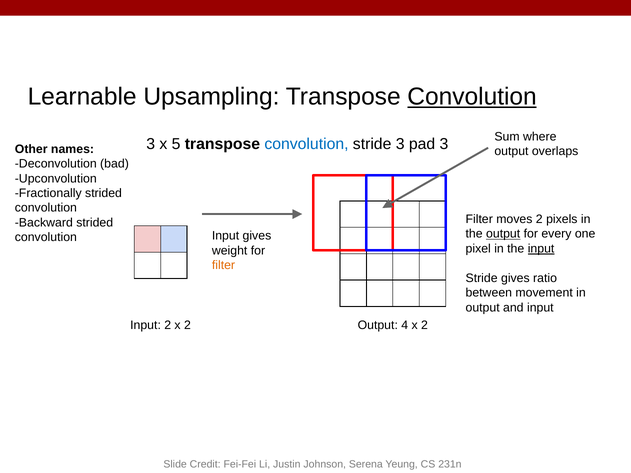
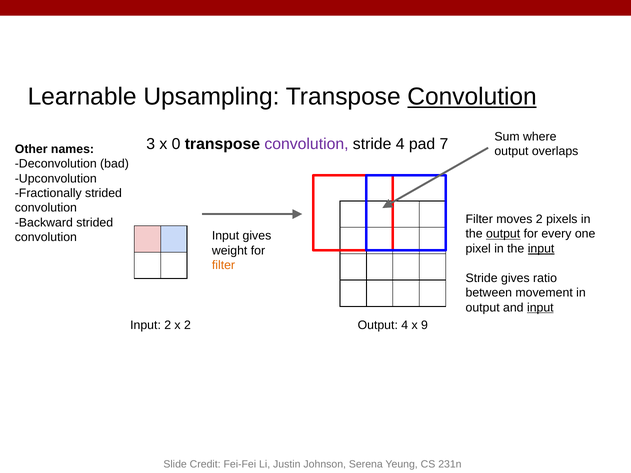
5: 5 -> 0
convolution at (306, 144) colour: blue -> purple
stride 3: 3 -> 4
pad 3: 3 -> 7
input at (540, 308) underline: none -> present
4 x 2: 2 -> 9
